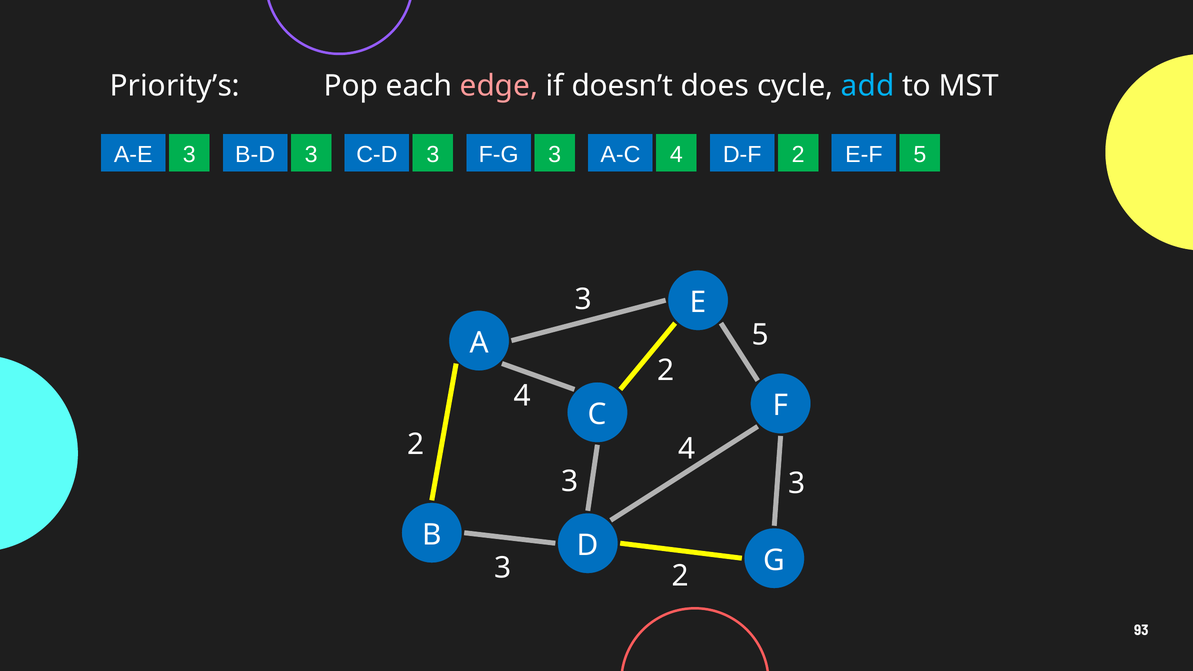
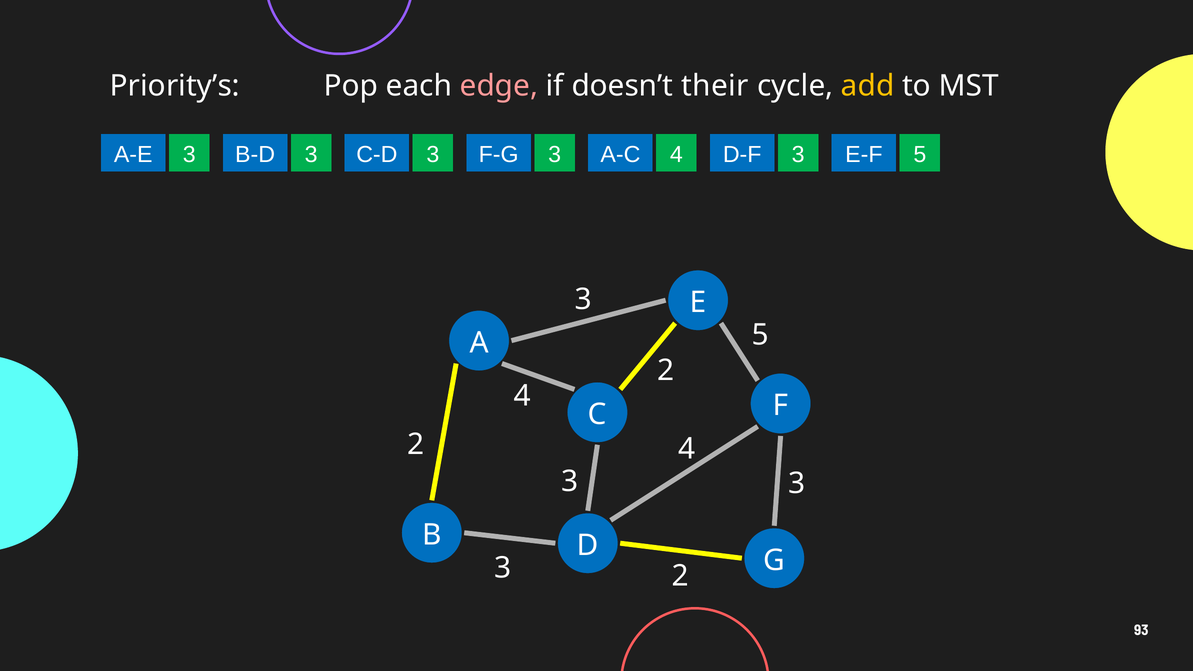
does: does -> their
add colour: light blue -> yellow
D-F 2: 2 -> 3
